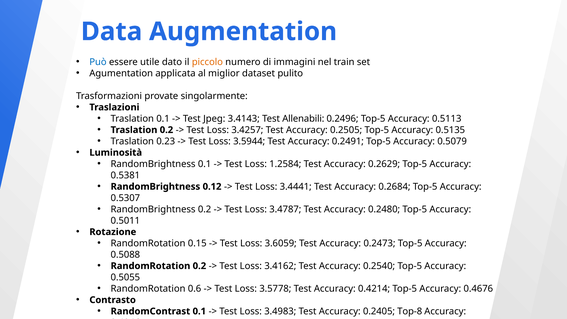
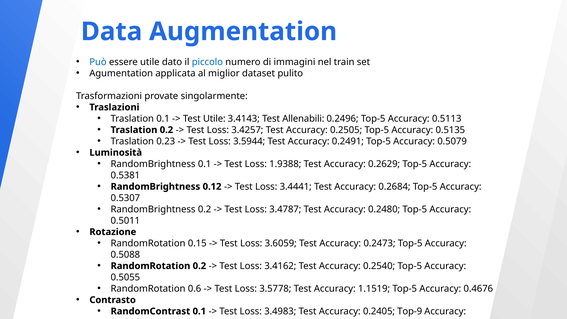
piccolo colour: orange -> blue
Test Jpeg: Jpeg -> Utile
1.2584: 1.2584 -> 1.9388
0.4214: 0.4214 -> 1.1519
Top-8: Top-8 -> Top-9
